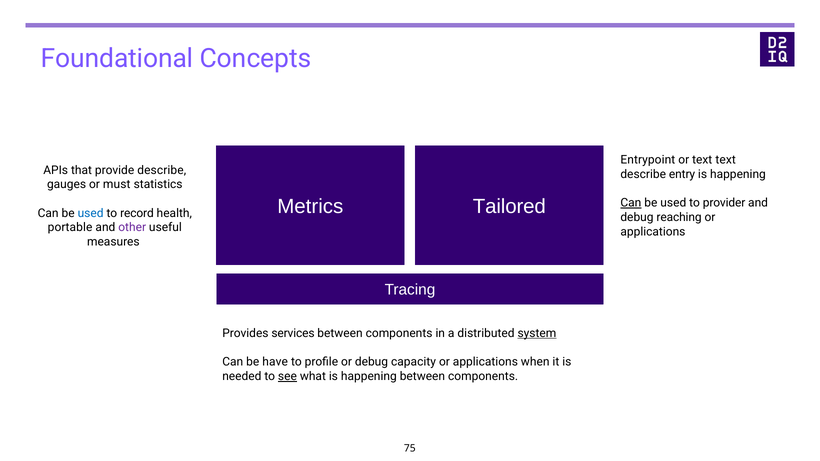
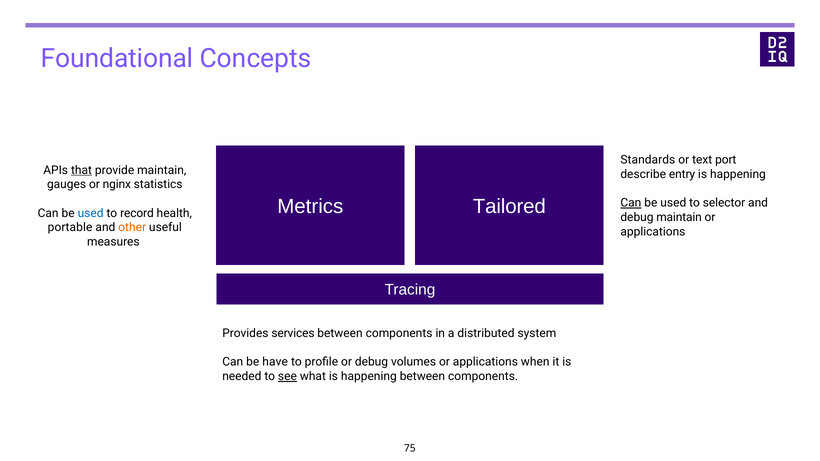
Entrypoint: Entrypoint -> Standards
text text: text -> port
that underline: none -> present
provide describe: describe -> maintain
must: must -> nginx
provider: provider -> selector
debug reaching: reaching -> maintain
other colour: purple -> orange
system underline: present -> none
capacity: capacity -> volumes
